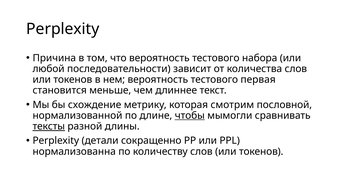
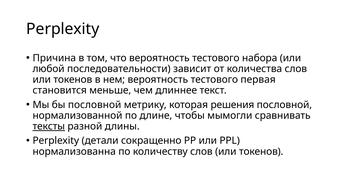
бы схождение: схождение -> пословной
смотрим: смотрим -> решения
чтобы underline: present -> none
